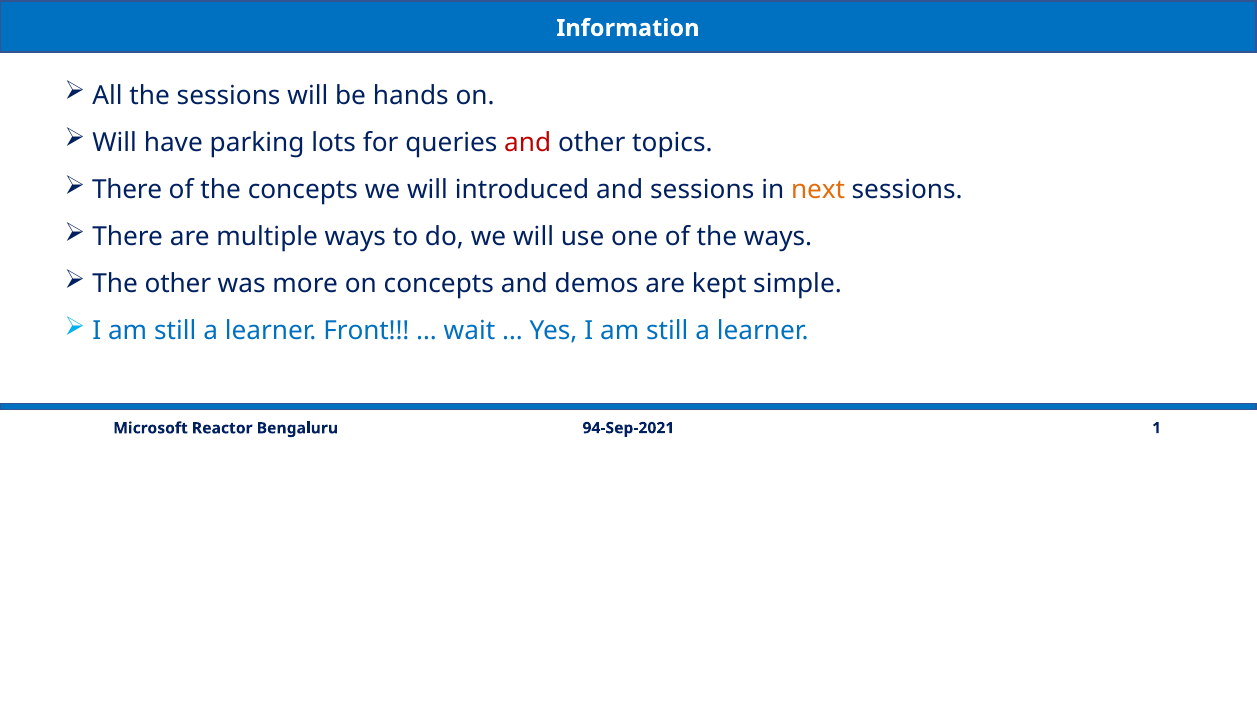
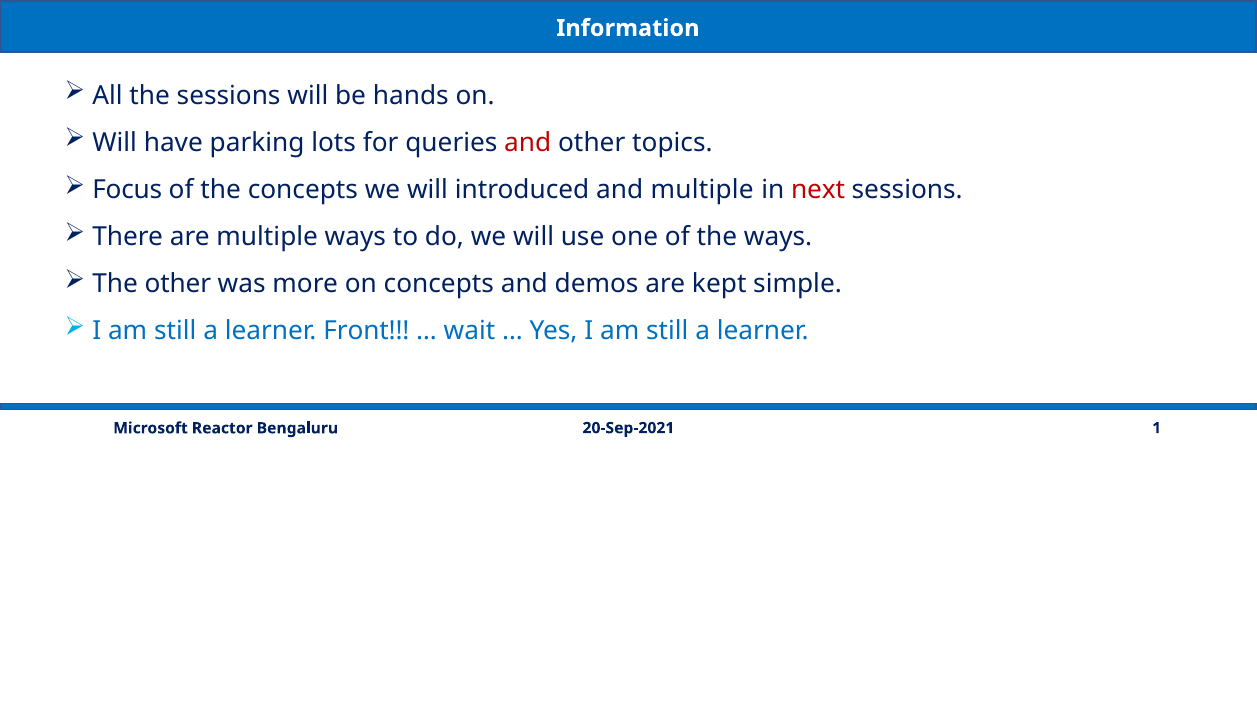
There at (127, 190): There -> Focus
and sessions: sessions -> multiple
next colour: orange -> red
94-Sep-2021: 94-Sep-2021 -> 20-Sep-2021
